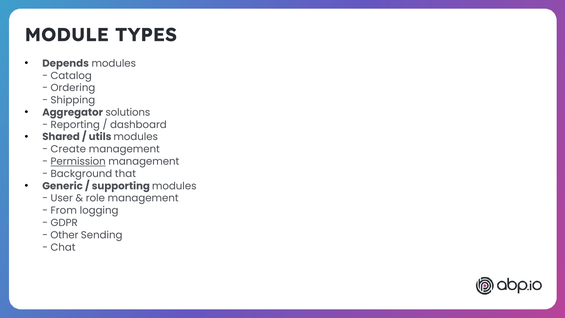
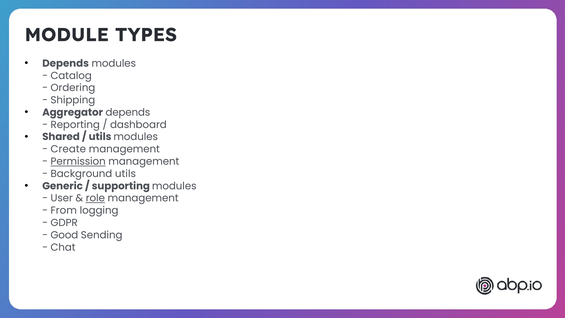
Aggregator solutions: solutions -> depends
Background that: that -> utils
role underline: none -> present
Other: Other -> Good
